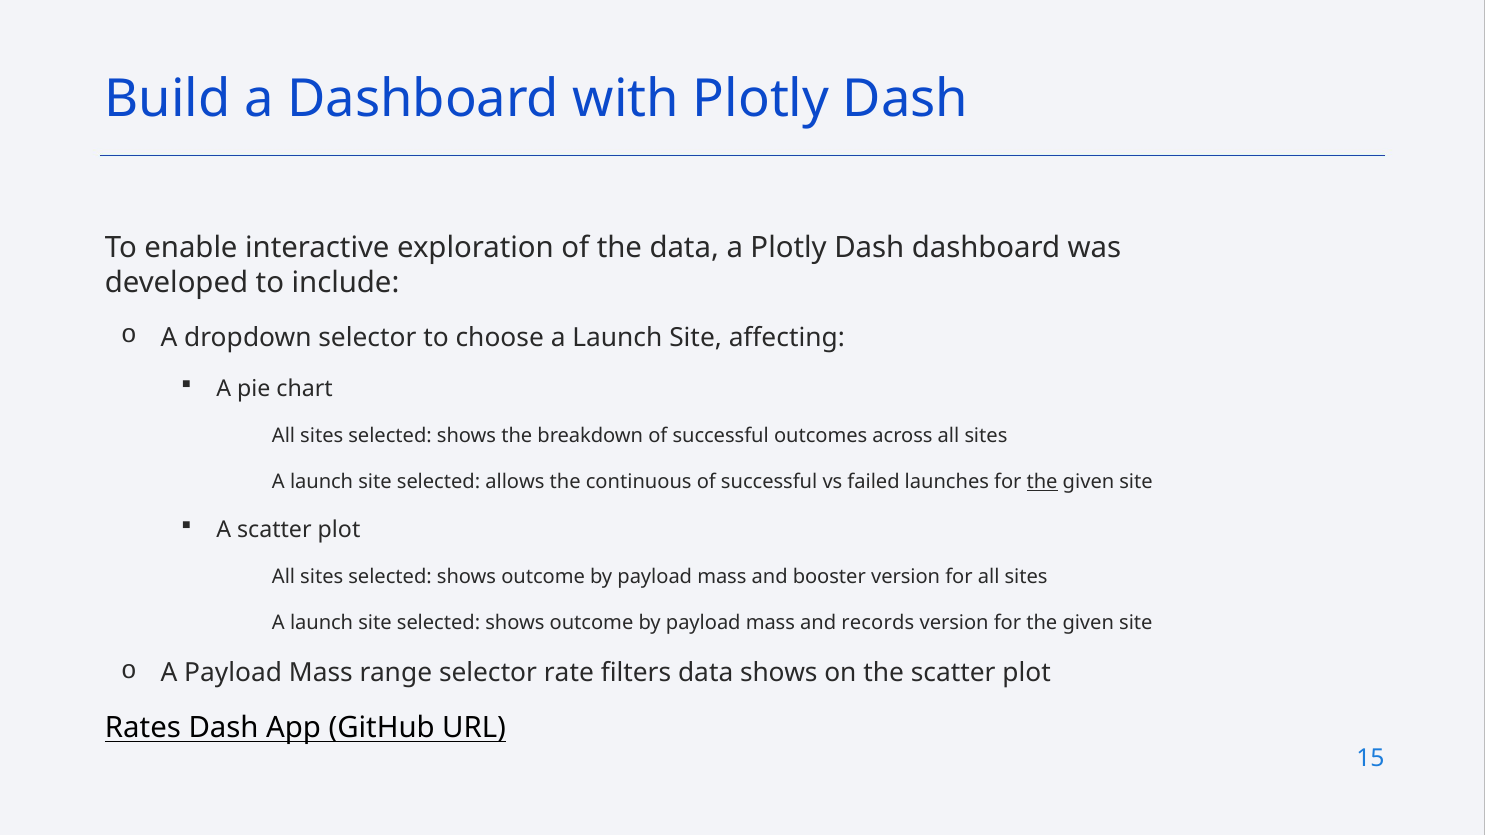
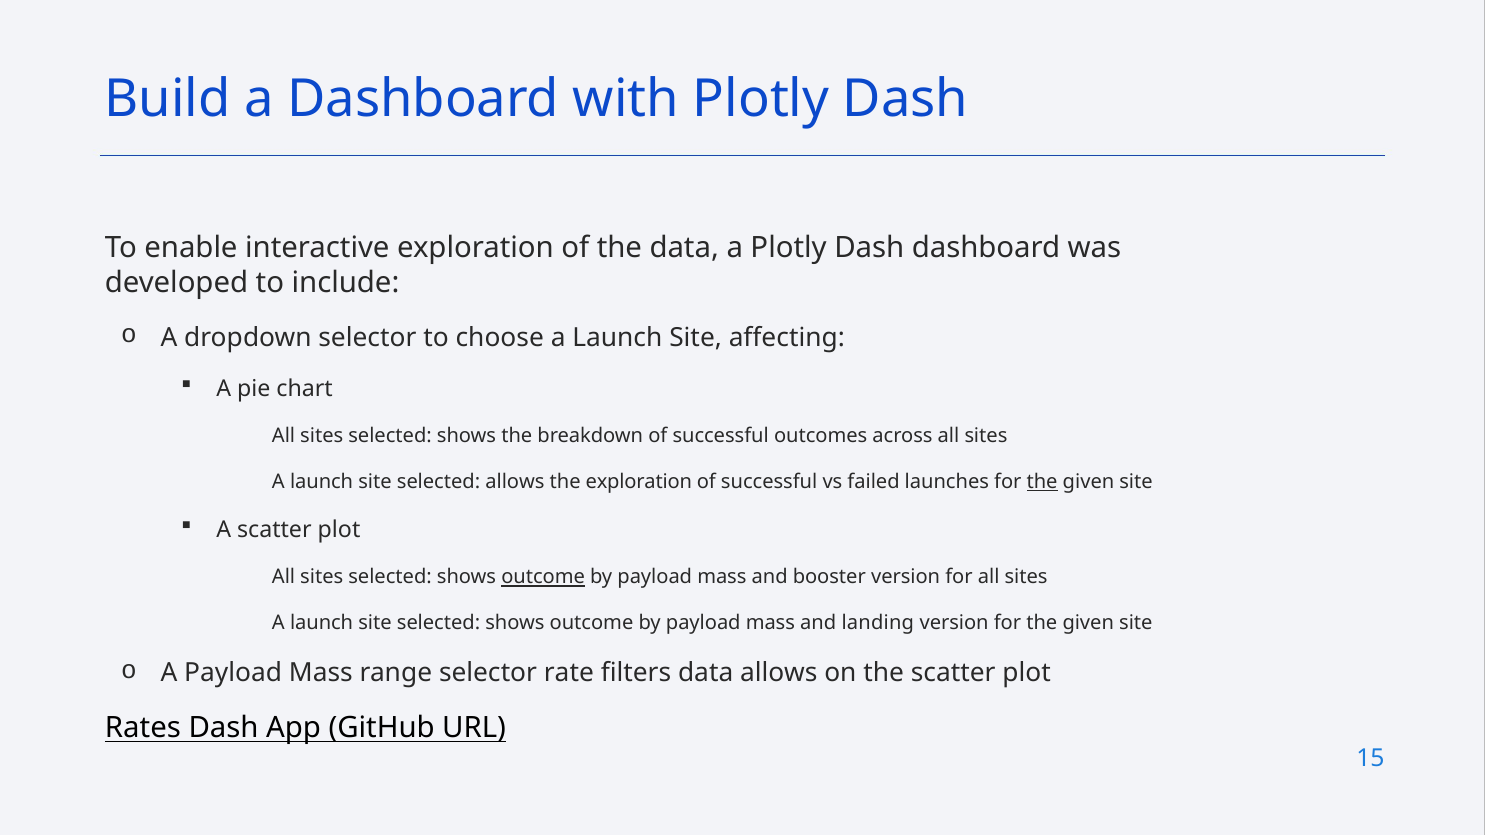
the continuous: continuous -> exploration
outcome at (543, 577) underline: none -> present
records: records -> landing
data shows: shows -> allows
